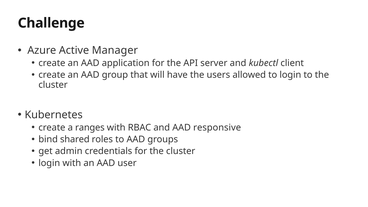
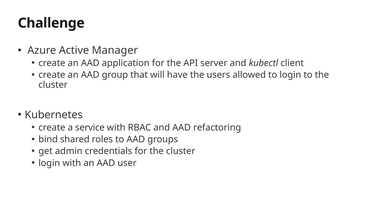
ranges: ranges -> service
responsive: responsive -> refactoring
